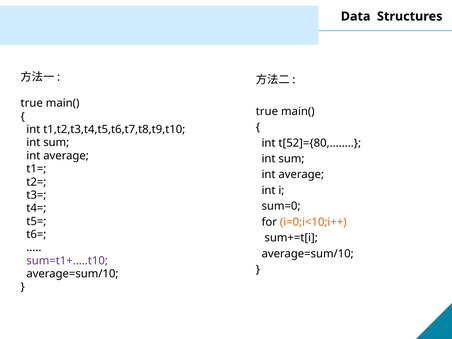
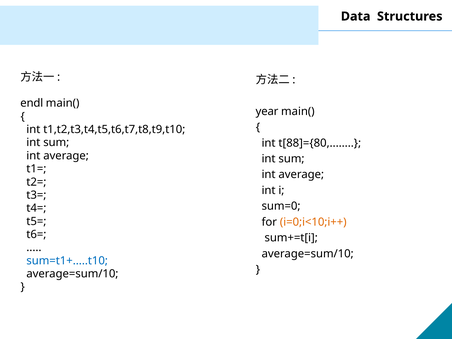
true at (32, 103): true -> endl
true at (267, 111): true -> year
t[52]={80: t[52]={80 -> t[88]={80
sum=t1+.....t10 colour: purple -> blue
